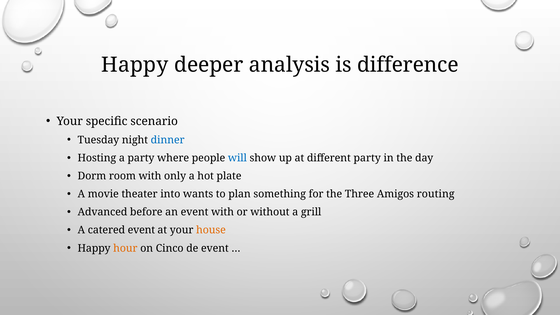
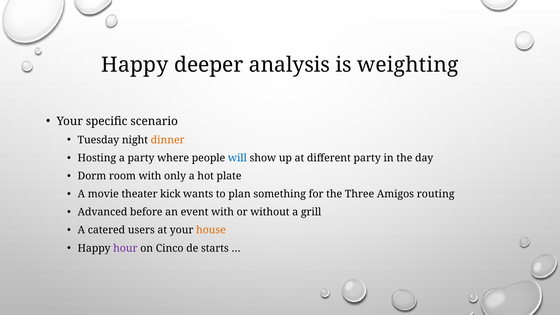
difference: difference -> weighting
dinner colour: blue -> orange
into: into -> kick
catered event: event -> users
hour colour: orange -> purple
de event: event -> starts
